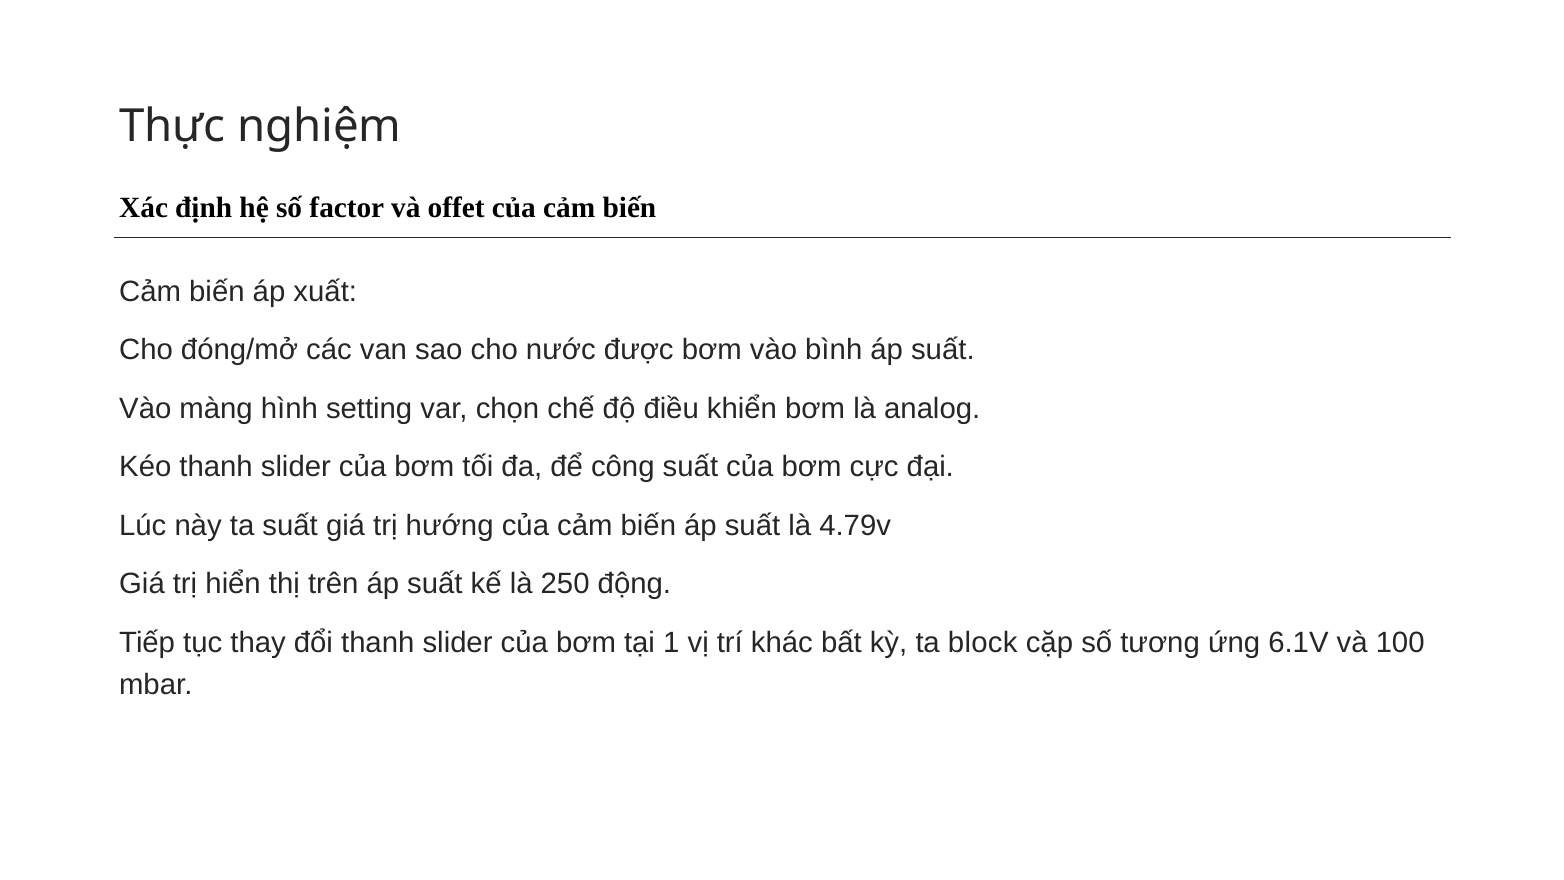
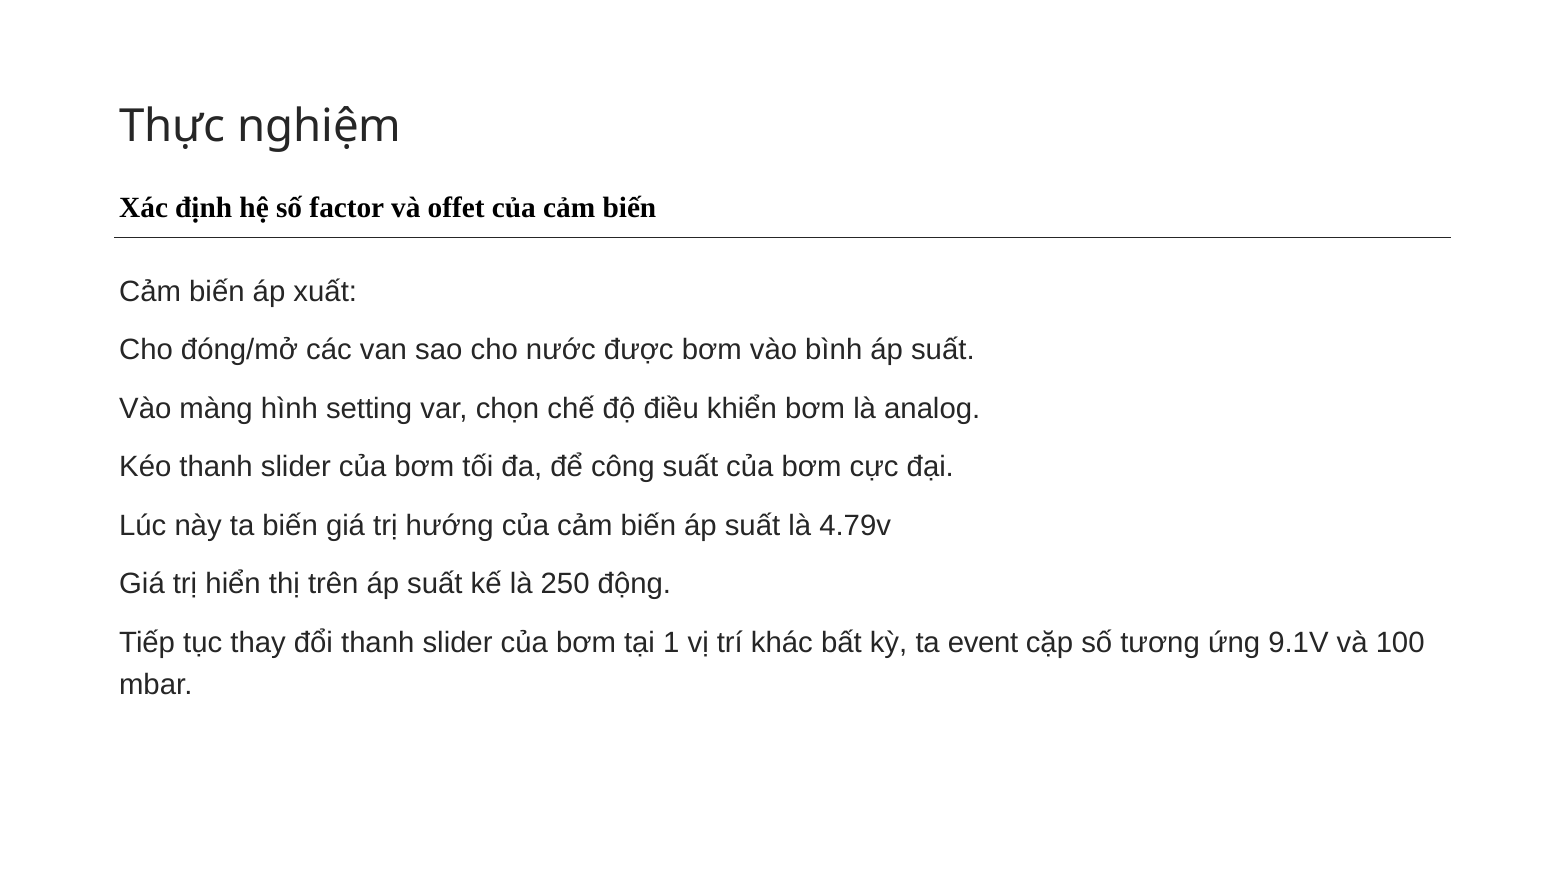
ta suất: suất -> biến
block: block -> event
6.1V: 6.1V -> 9.1V
